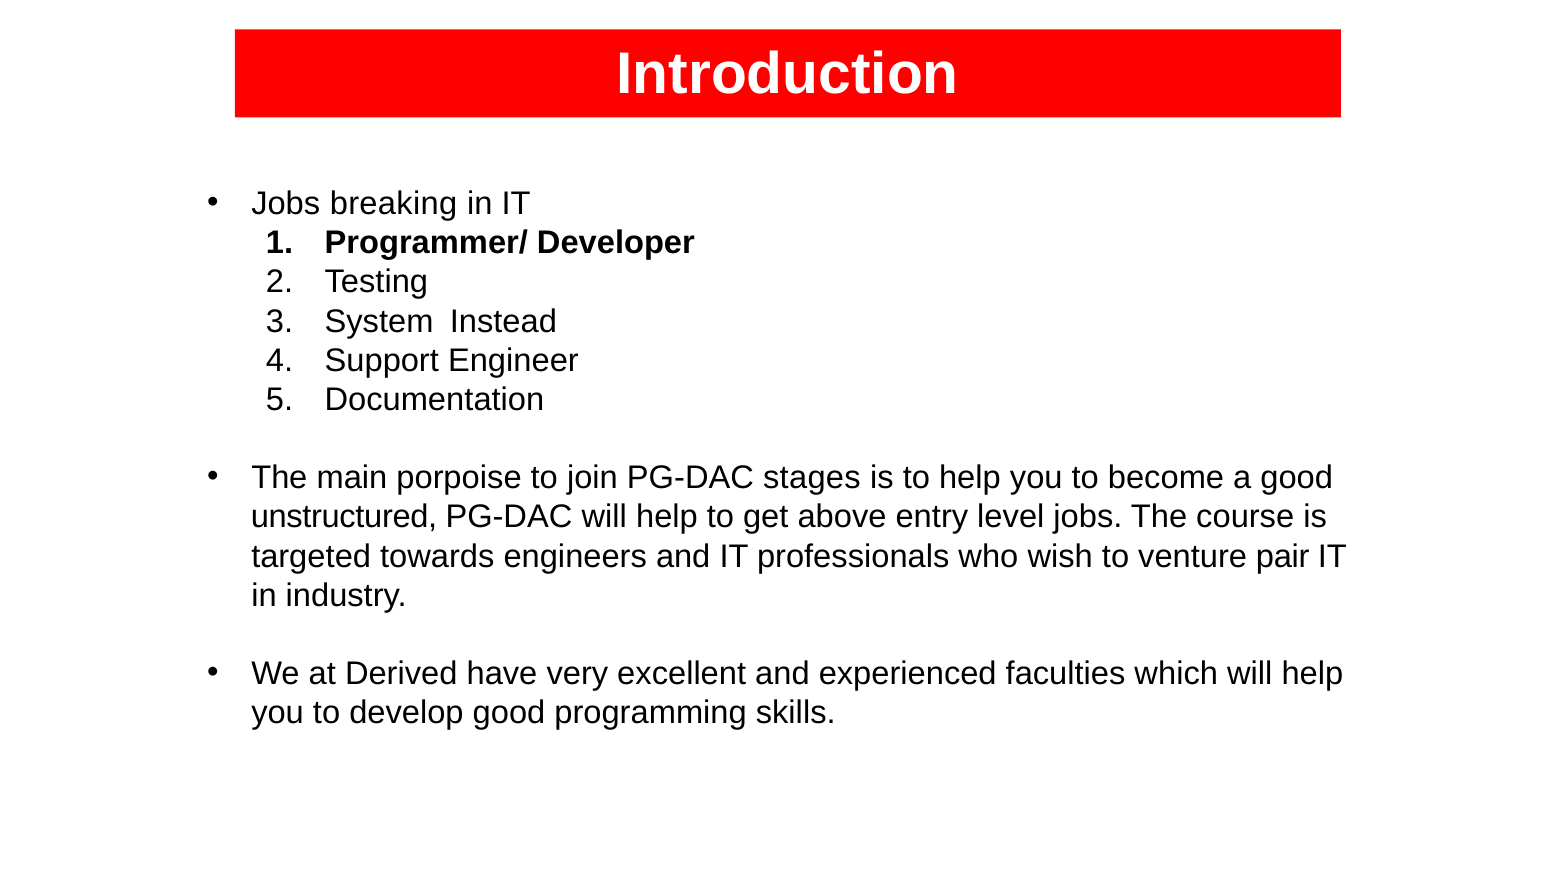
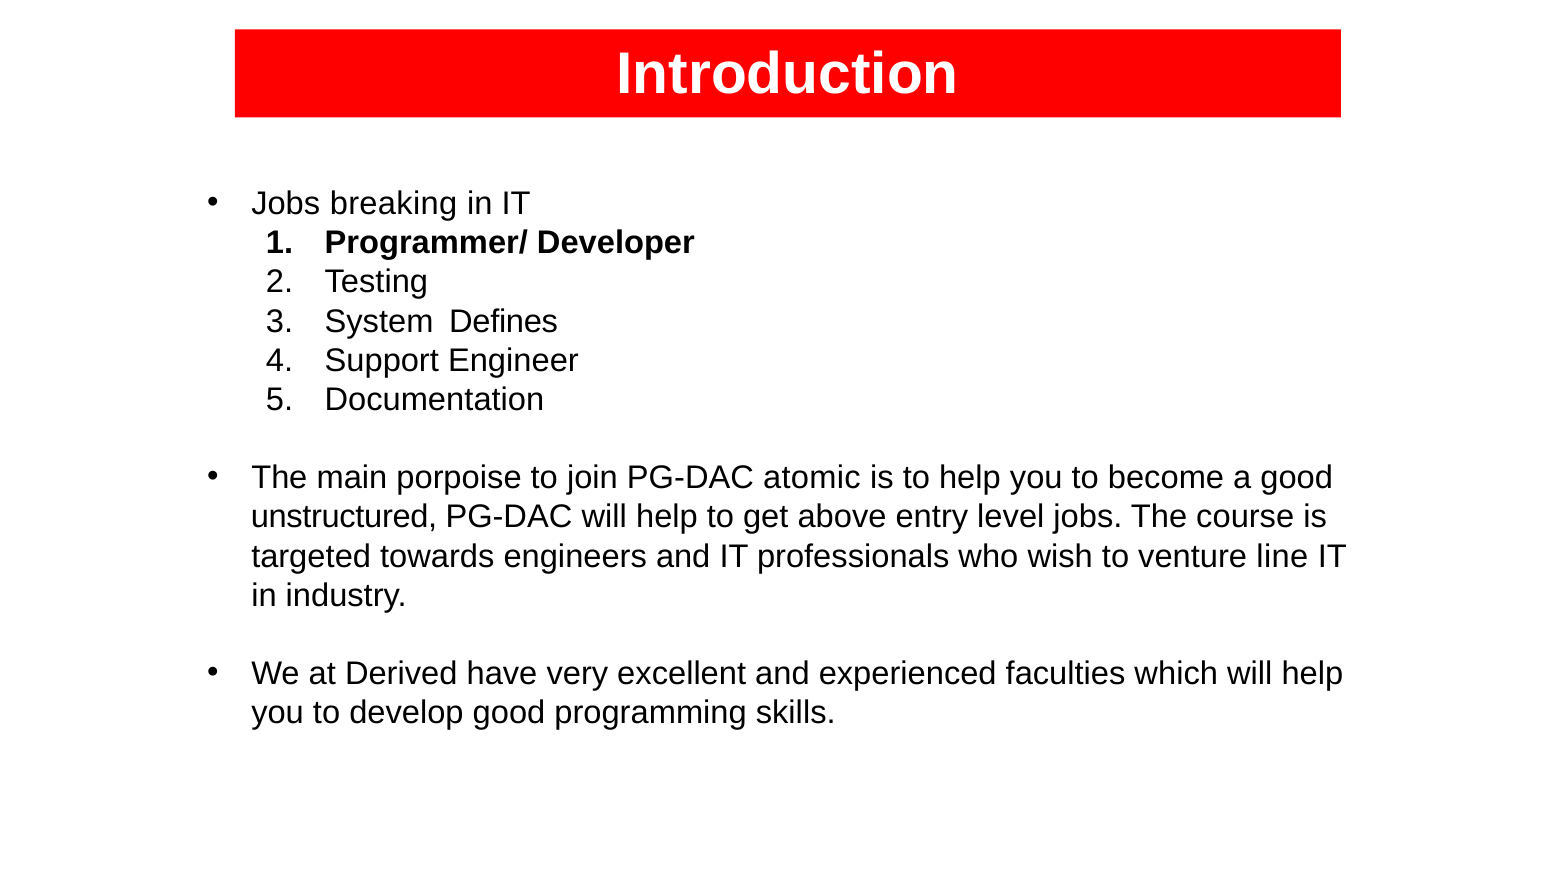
Instead: Instead -> Defines
stages: stages -> atomic
pair: pair -> line
